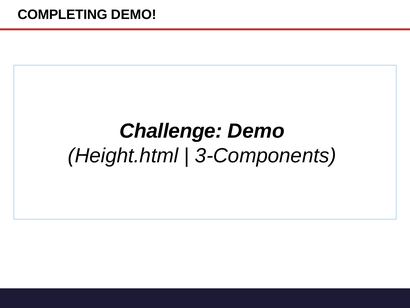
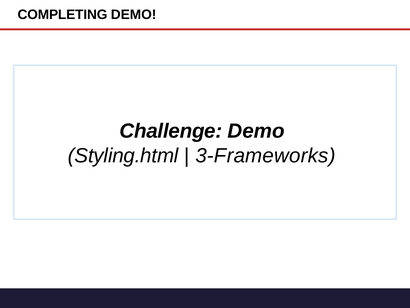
Height.html: Height.html -> Styling.html
3-Components: 3-Components -> 3-Frameworks
